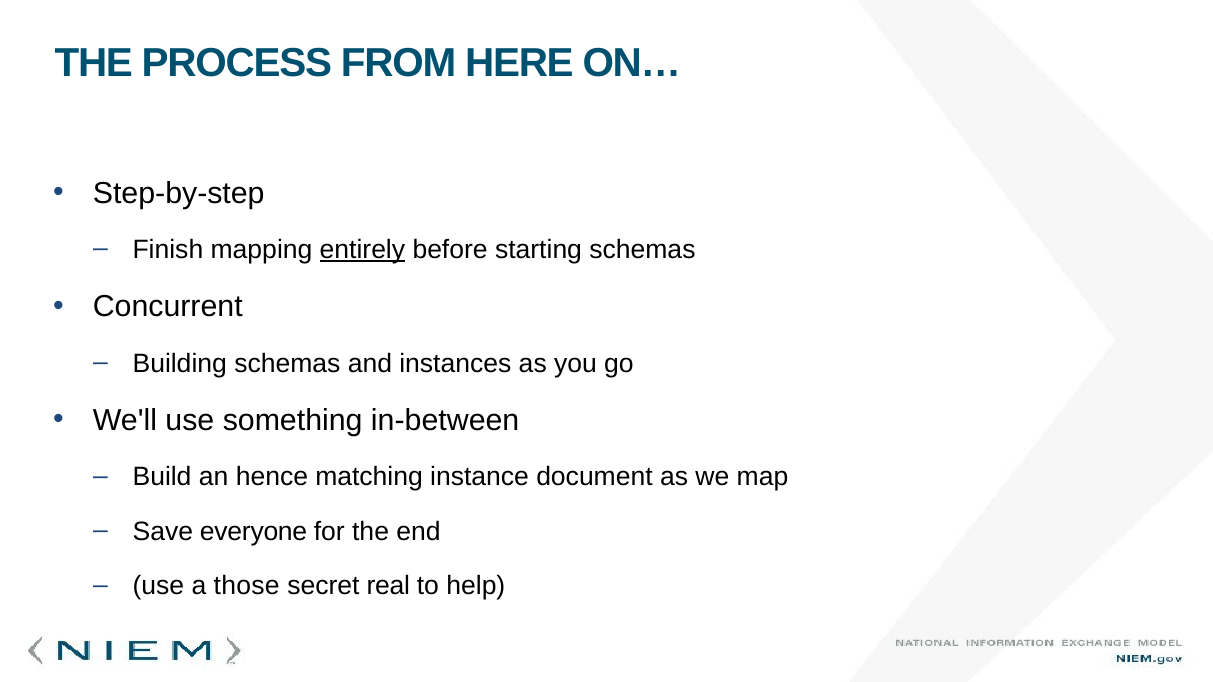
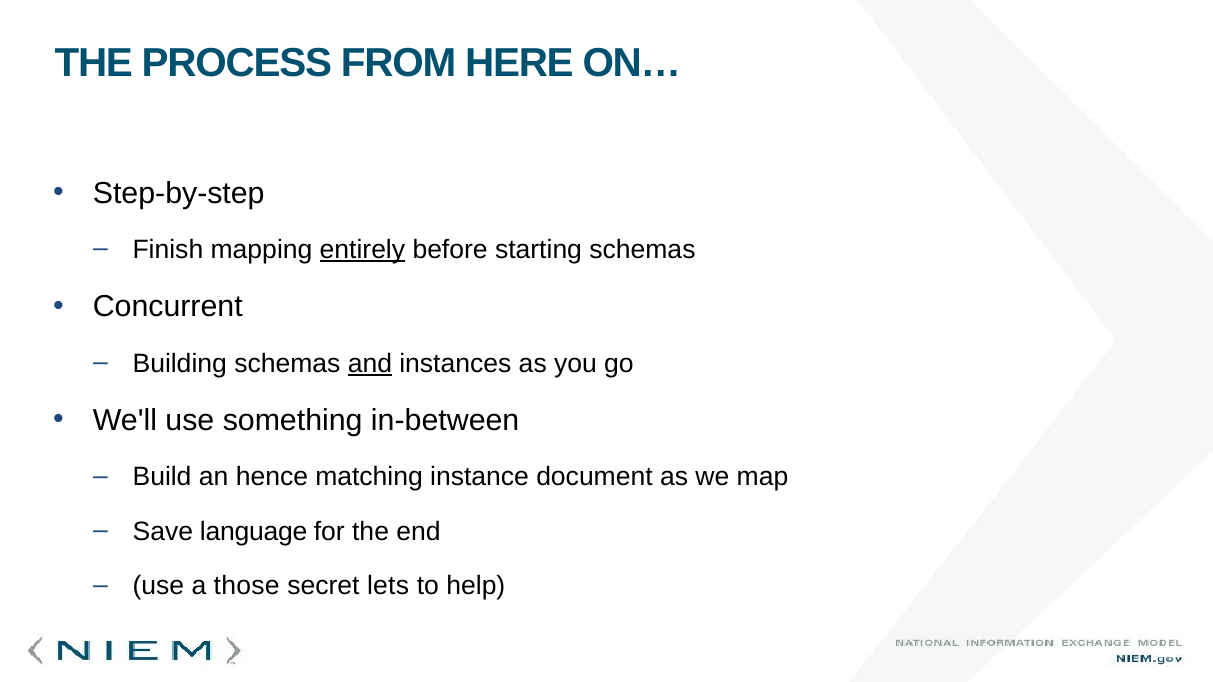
and underline: none -> present
everyone: everyone -> language
real: real -> lets
